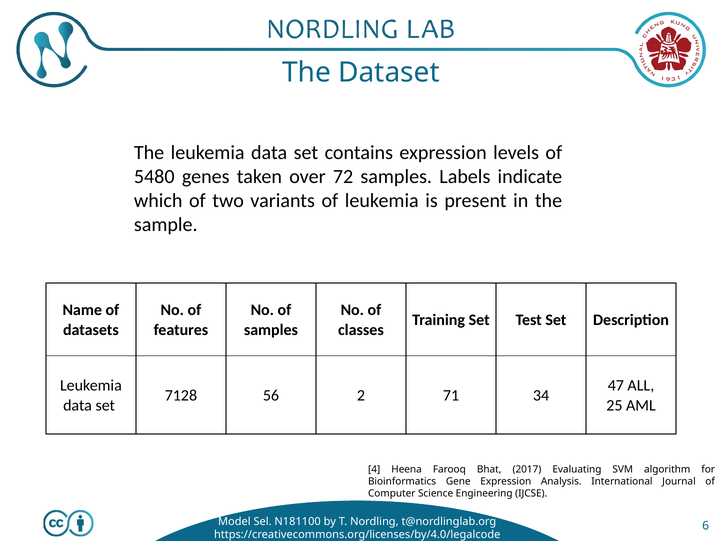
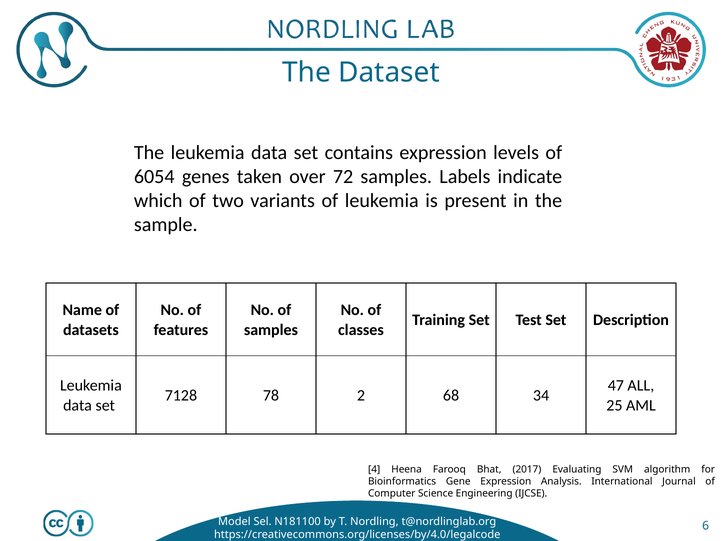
5480: 5480 -> 6054
56: 56 -> 78
71: 71 -> 68
